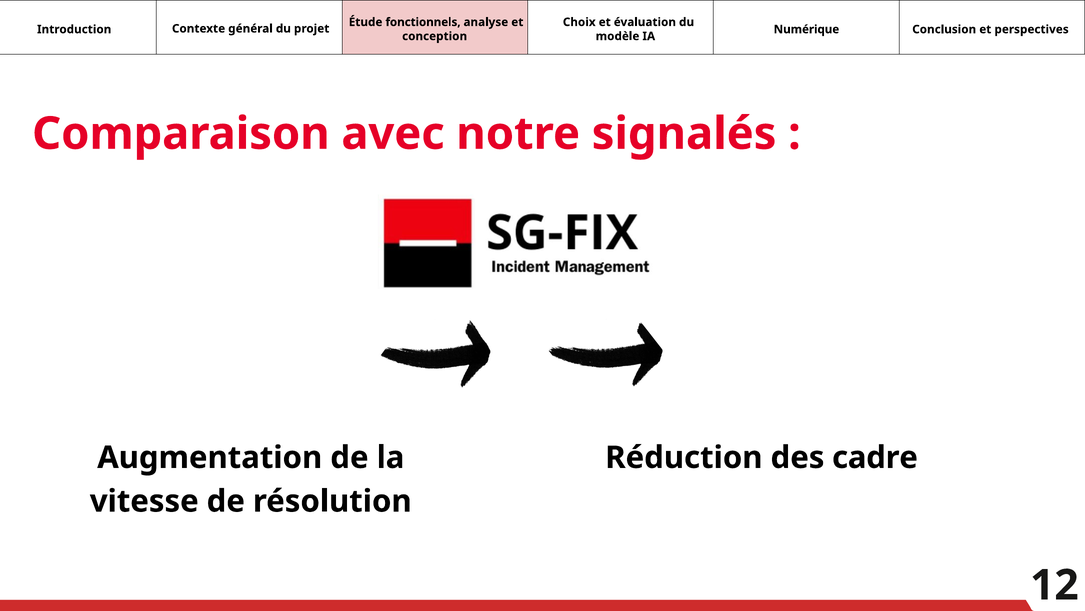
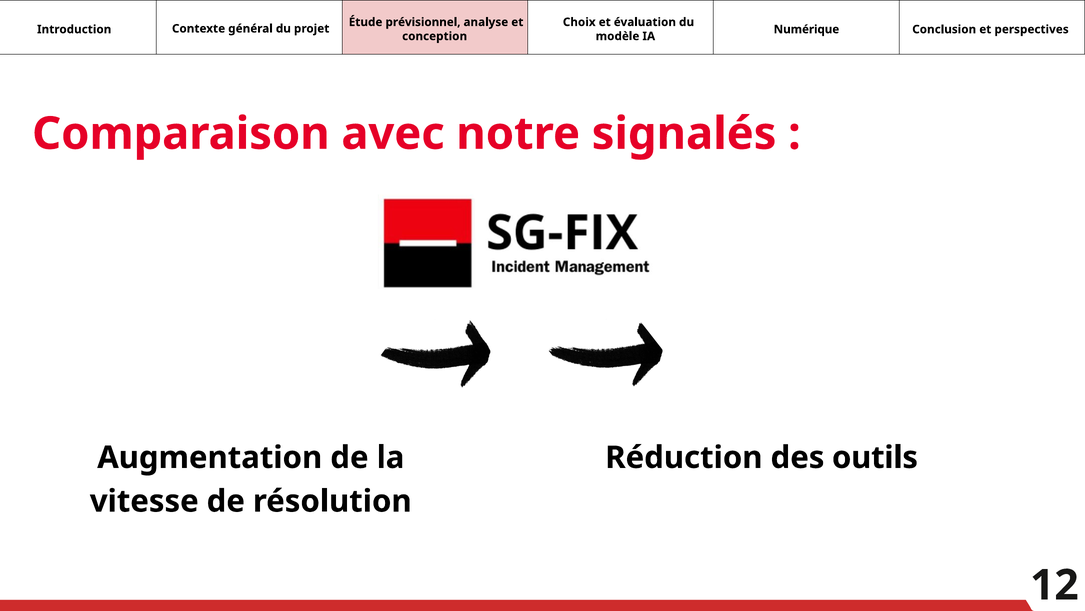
fonctionnels: fonctionnels -> prévisionnel
cadre: cadre -> outils
